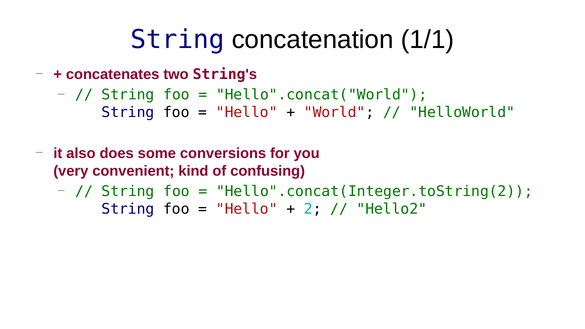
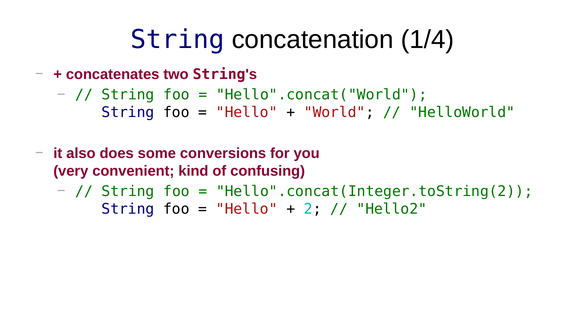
1/1: 1/1 -> 1/4
